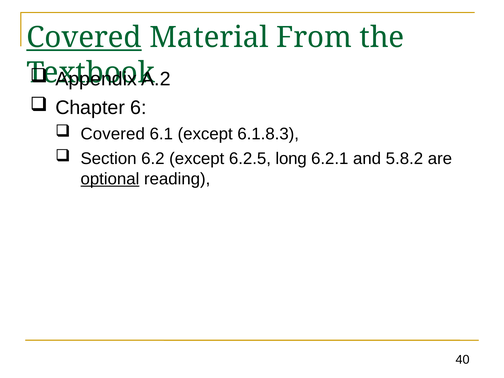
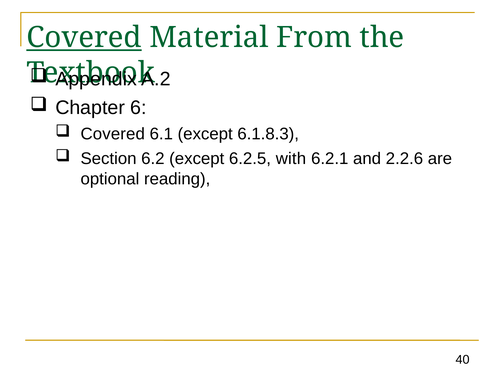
long: long -> with
5.8.2: 5.8.2 -> 2.2.6
optional underline: present -> none
